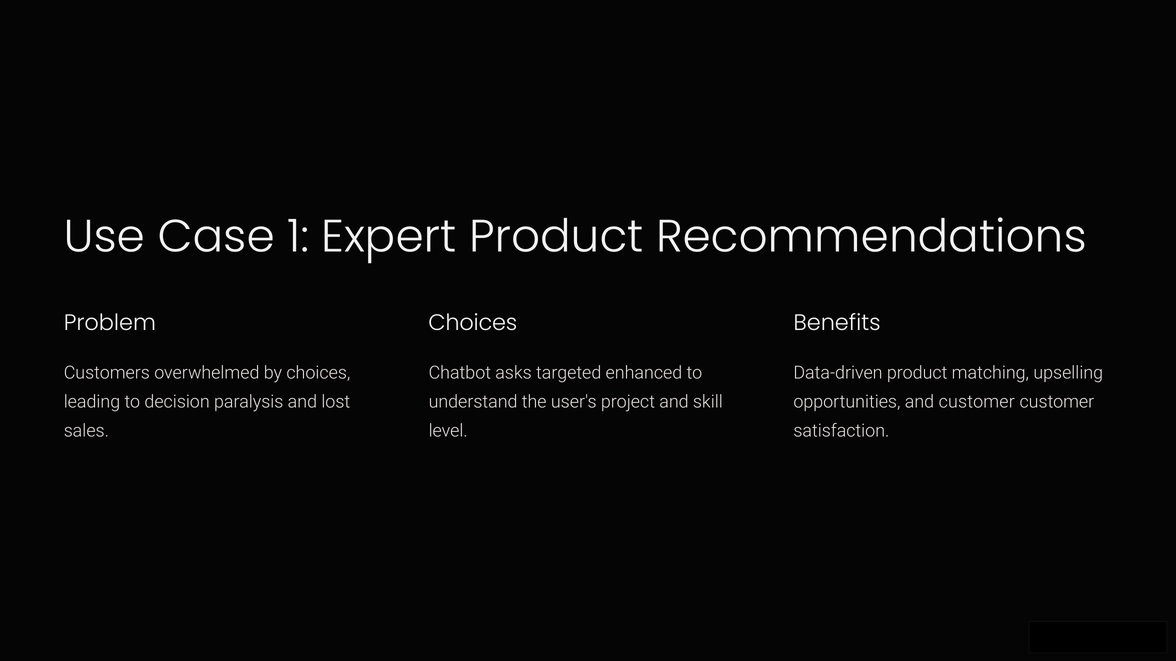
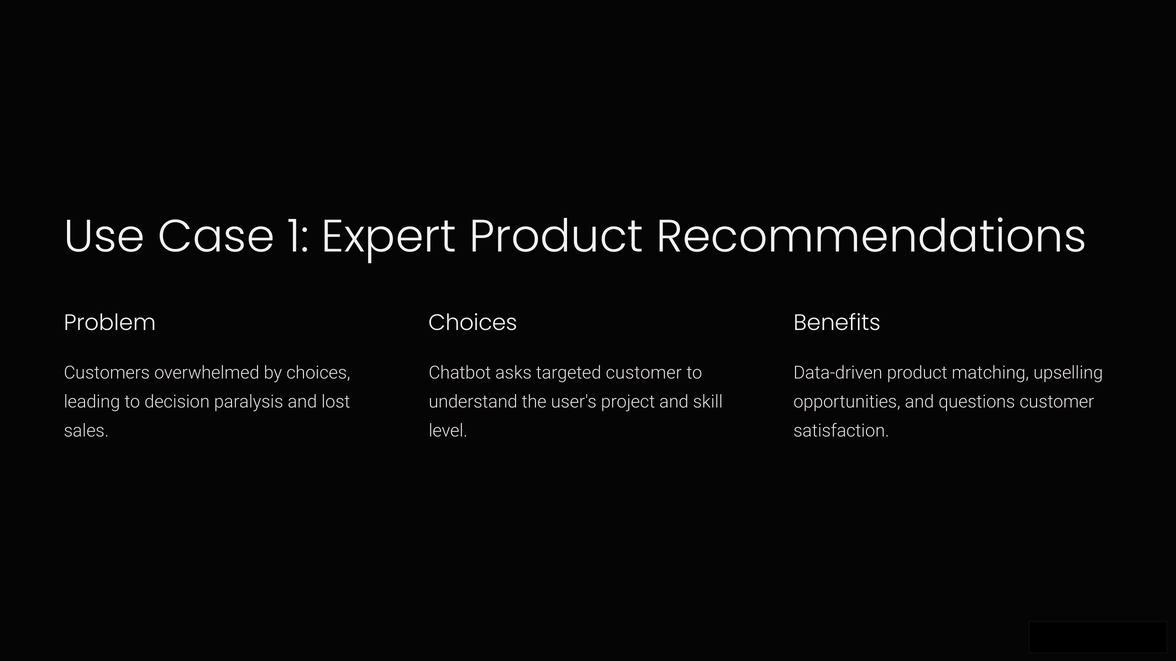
targeted enhanced: enhanced -> customer
and customer: customer -> questions
